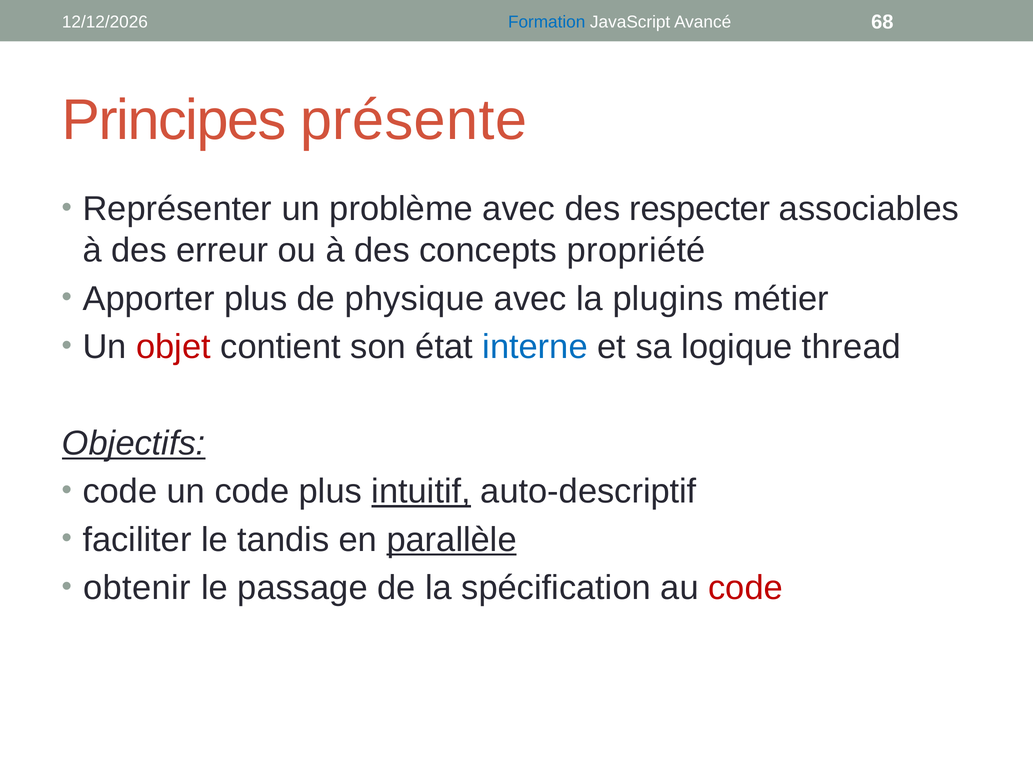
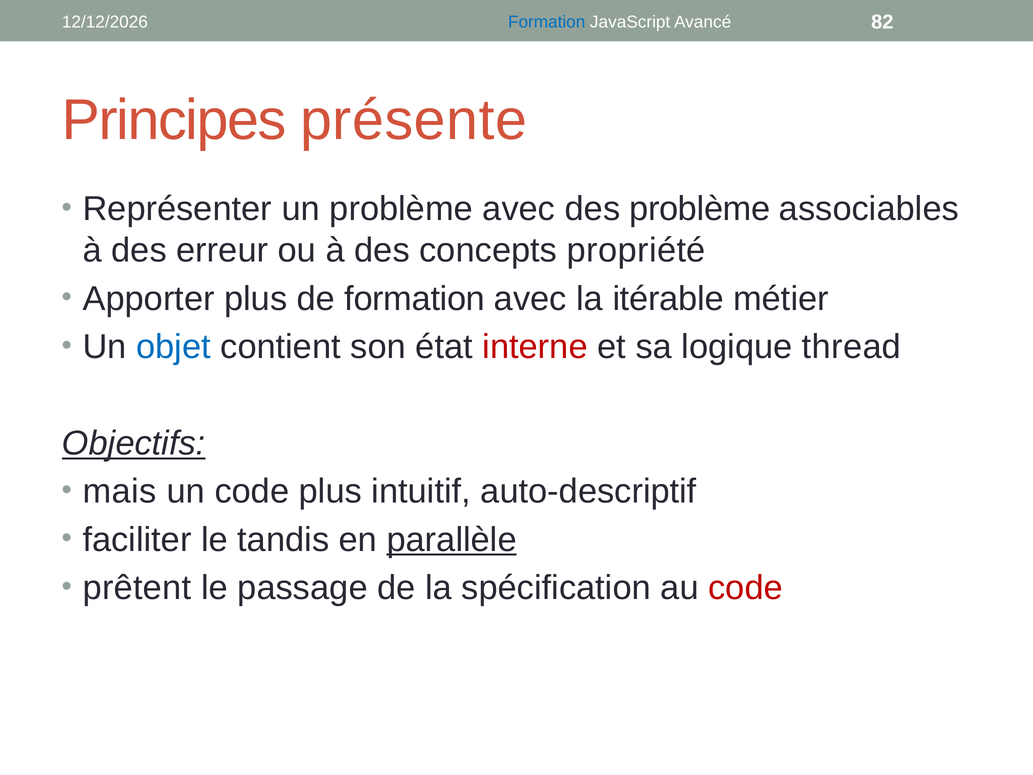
68: 68 -> 82
des respecter: respecter -> problème
de physique: physique -> formation
plugins: plugins -> itérable
objet colour: red -> blue
interne colour: blue -> red
code at (120, 491): code -> mais
intuitif underline: present -> none
obtenir: obtenir -> prêtent
